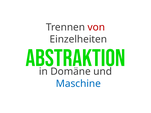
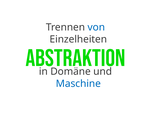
von colour: red -> blue
